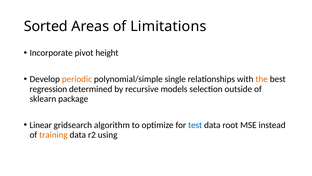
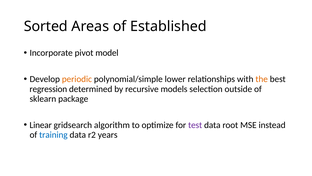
Limitations: Limitations -> Established
height: height -> model
single: single -> lower
test colour: blue -> purple
training colour: orange -> blue
using: using -> years
